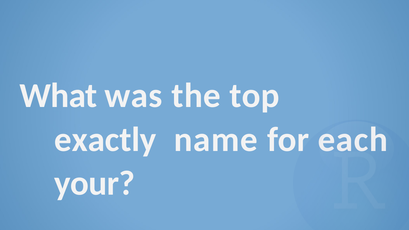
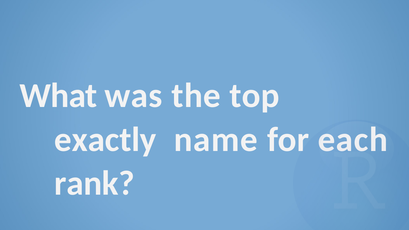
your: your -> rank
